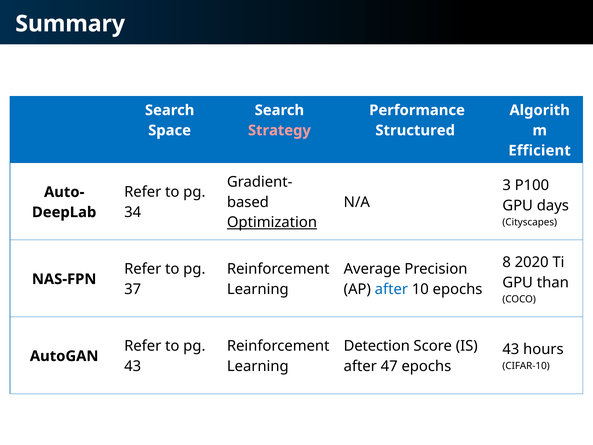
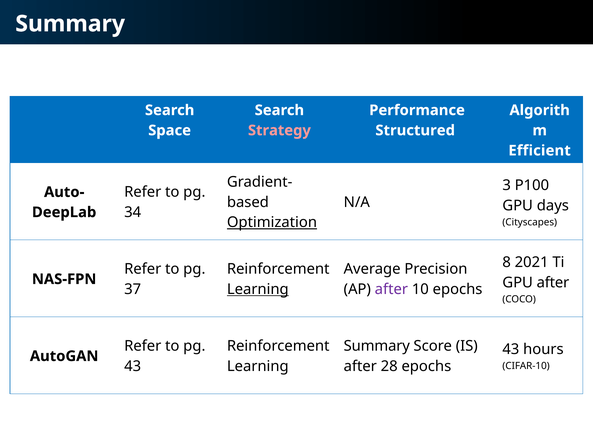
2020: 2020 -> 2021
GPU than: than -> after
Learning at (258, 289) underline: none -> present
after at (391, 289) colour: blue -> purple
Detection at (377, 346): Detection -> Summary
47: 47 -> 28
